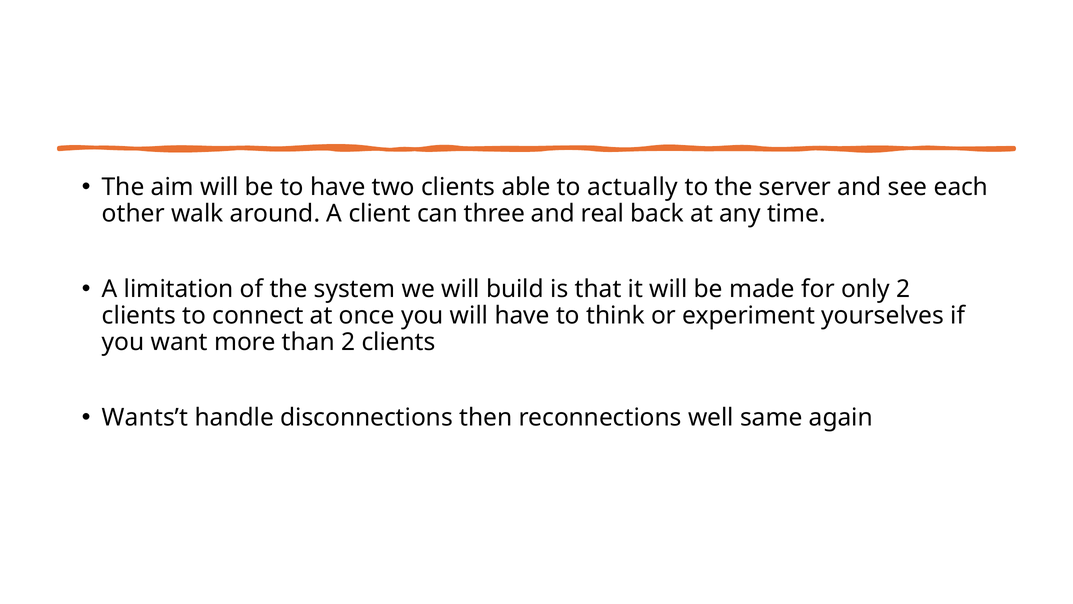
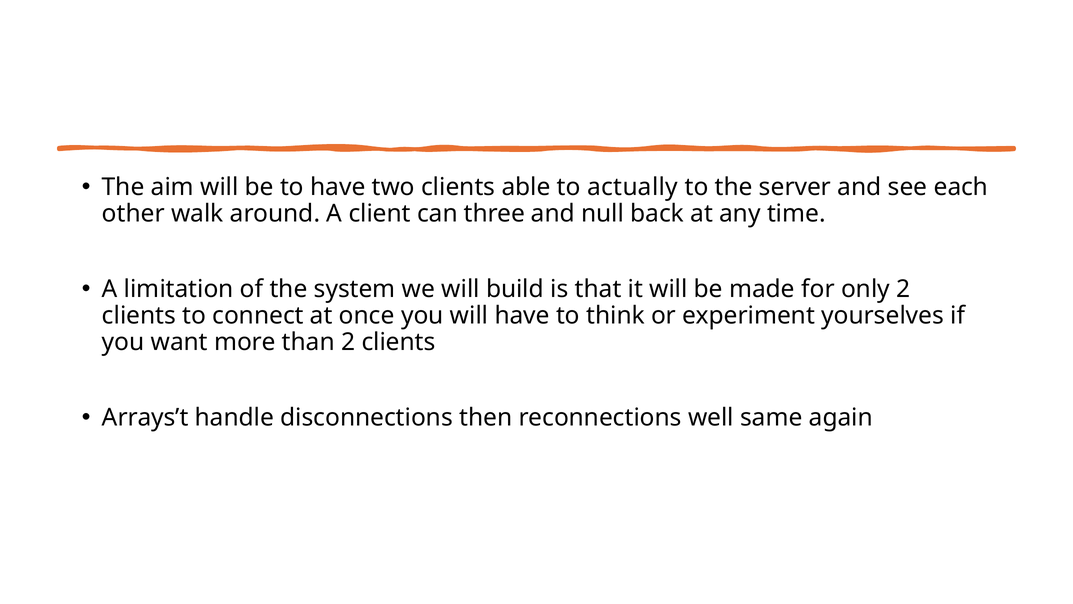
real: real -> null
Wants’t: Wants’t -> Arrays’t
